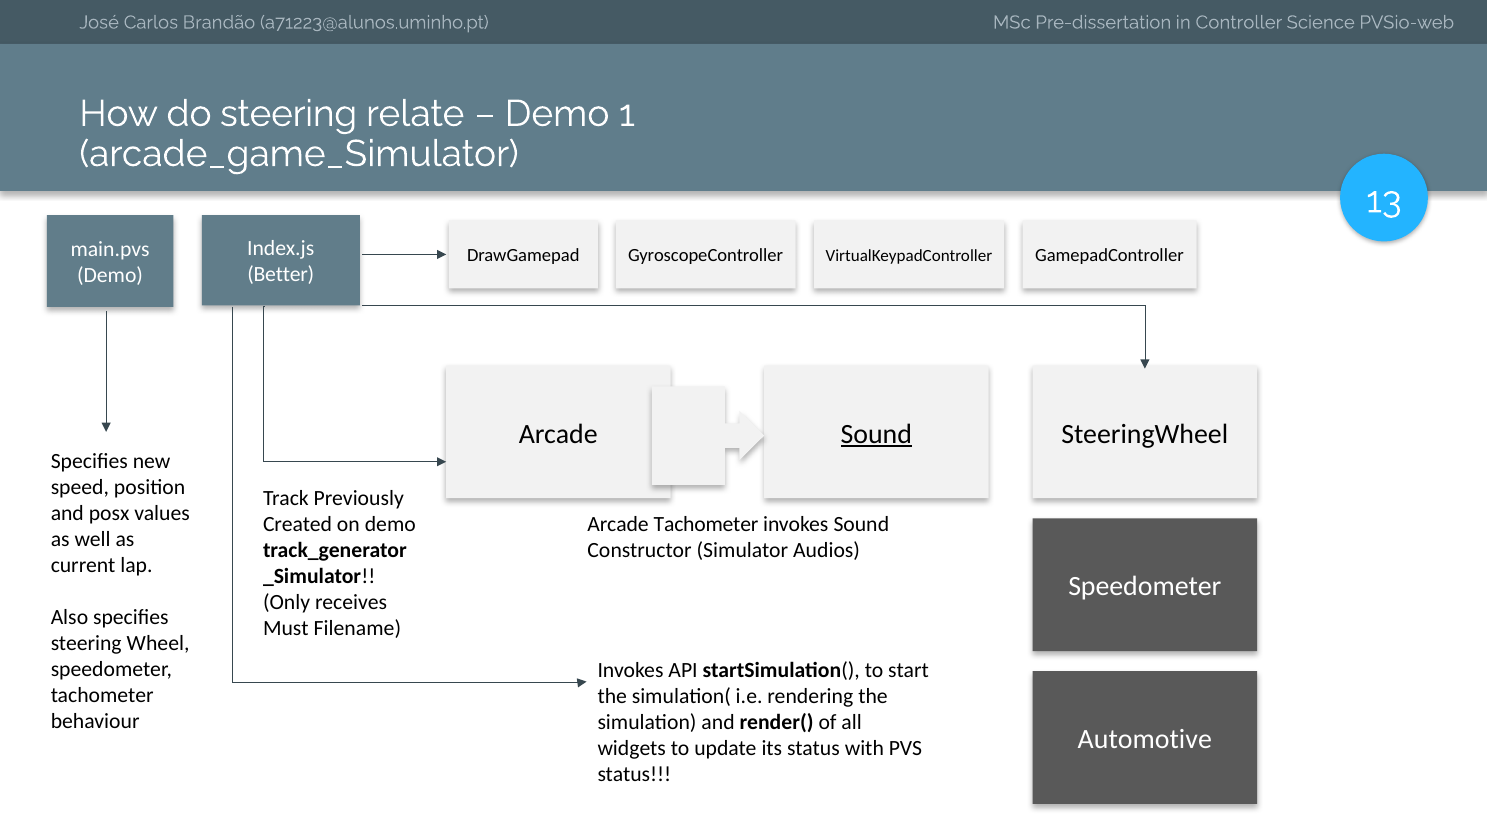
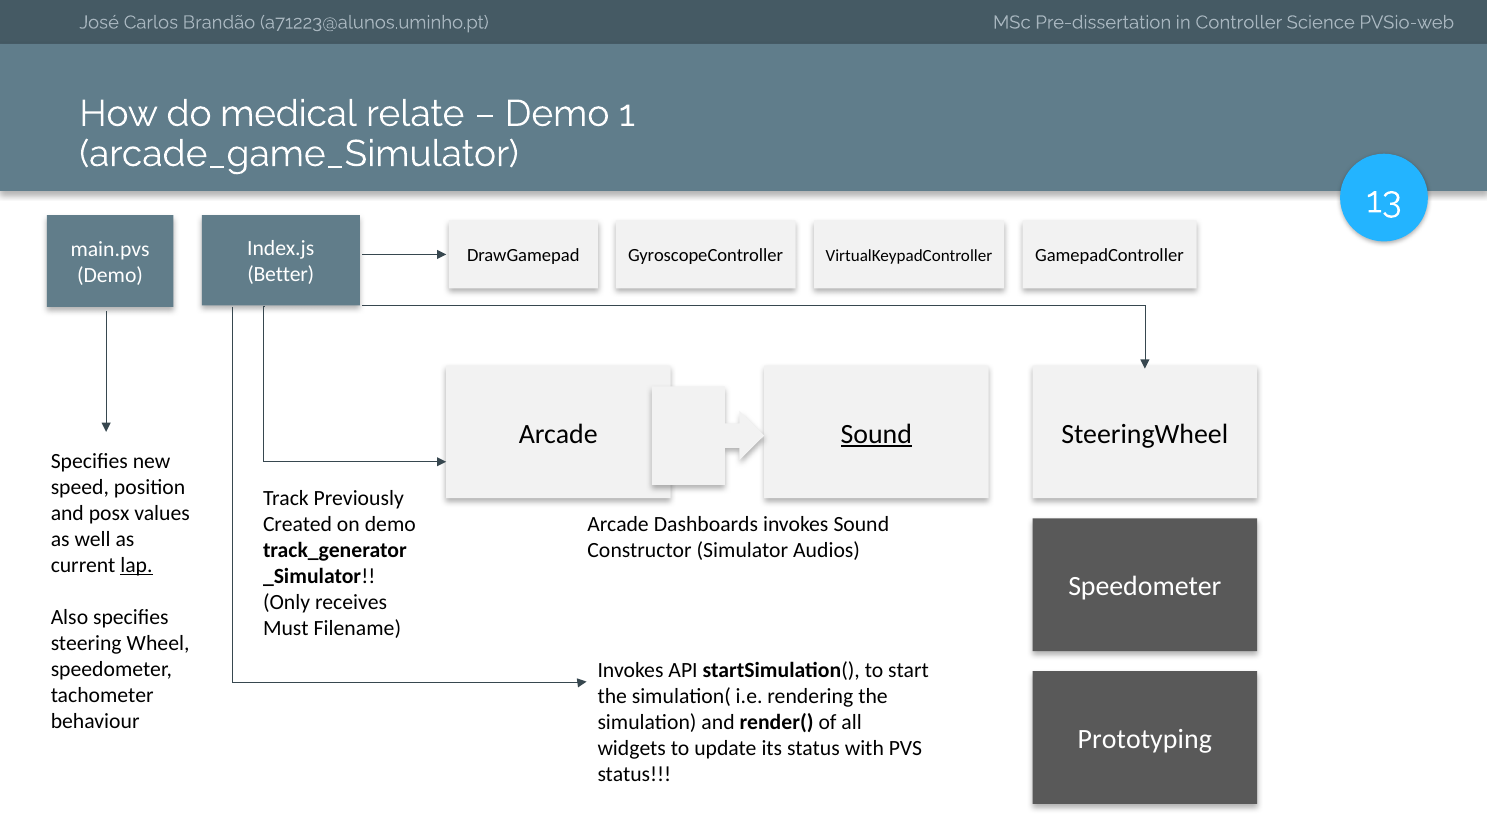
do steering: steering -> medical
Arcade Tachometer: Tachometer -> Dashboards
lap underline: none -> present
Automotive: Automotive -> Prototyping
